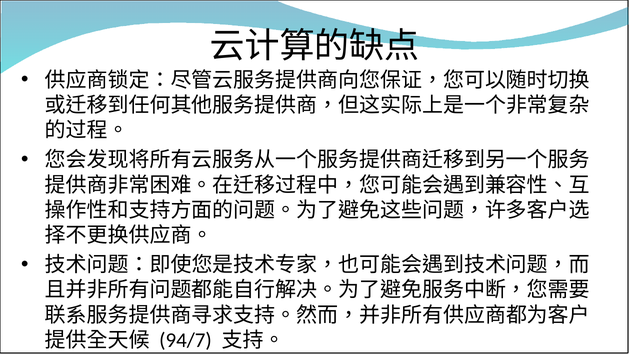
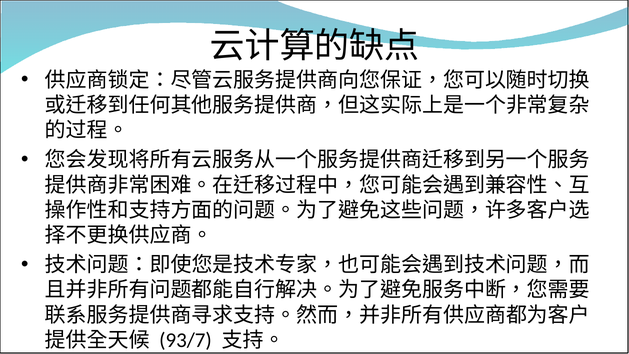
94/7: 94/7 -> 93/7
